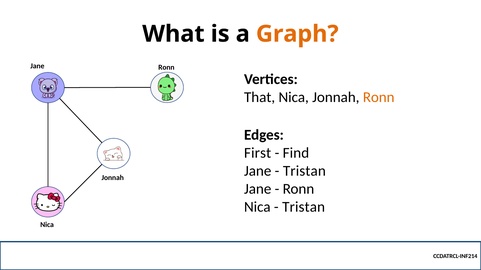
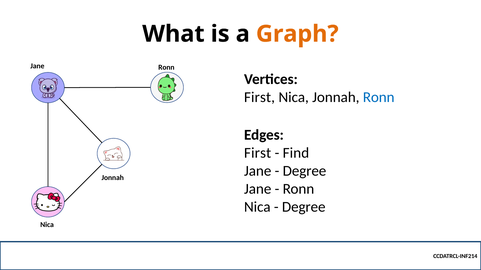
That at (260, 97): That -> First
Ronn at (379, 97) colour: orange -> blue
Tristan at (304, 171): Tristan -> Degree
Tristan at (304, 207): Tristan -> Degree
